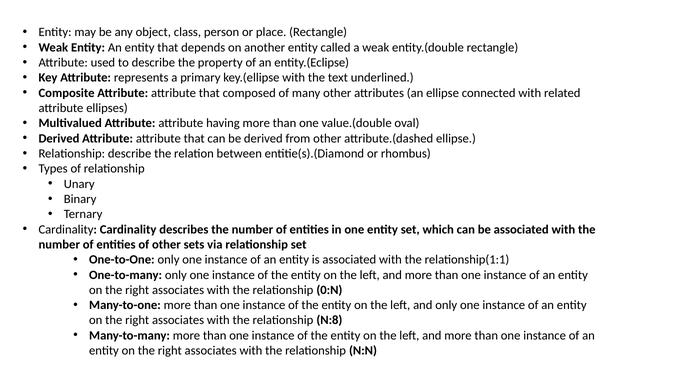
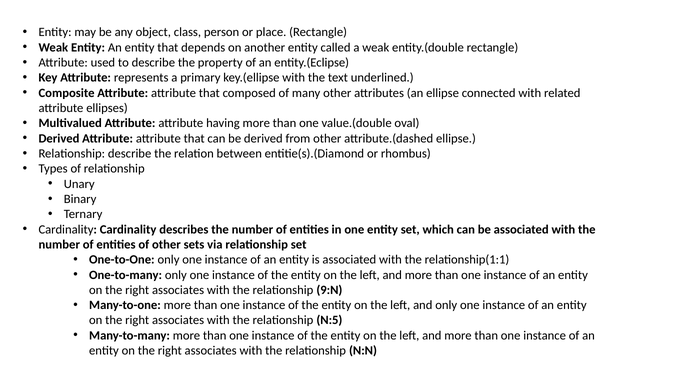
0:N: 0:N -> 9:N
N:8: N:8 -> N:5
